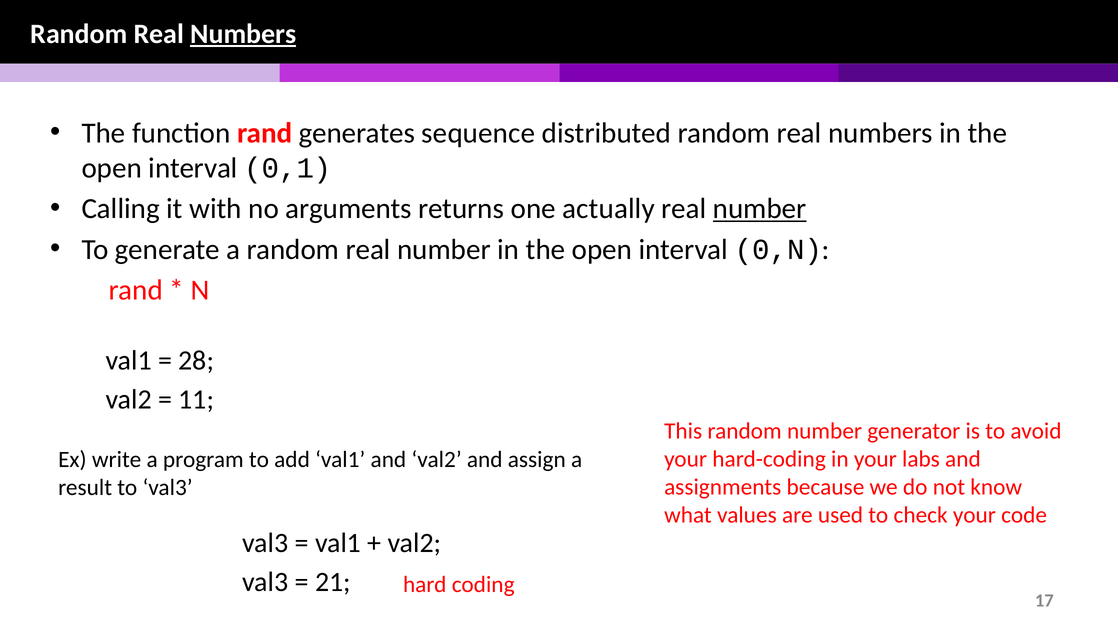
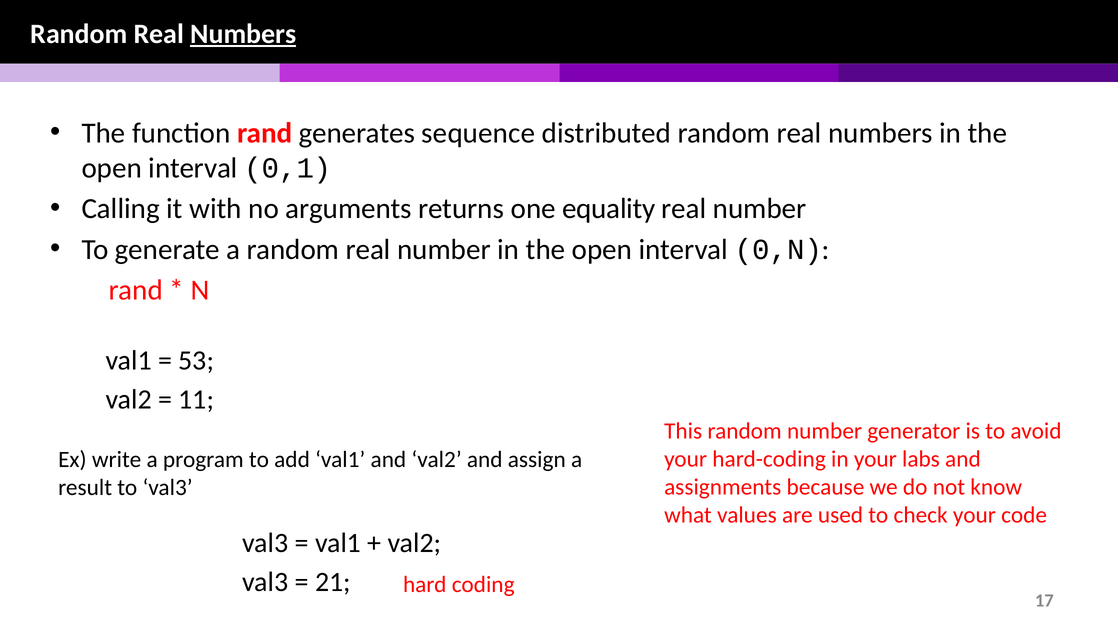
actually: actually -> equality
number at (760, 209) underline: present -> none
28: 28 -> 53
